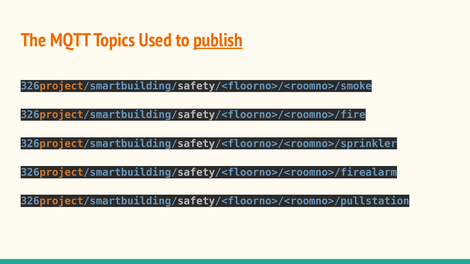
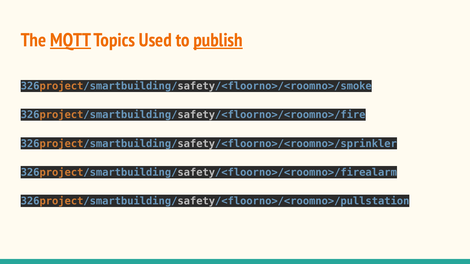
MQTT underline: none -> present
